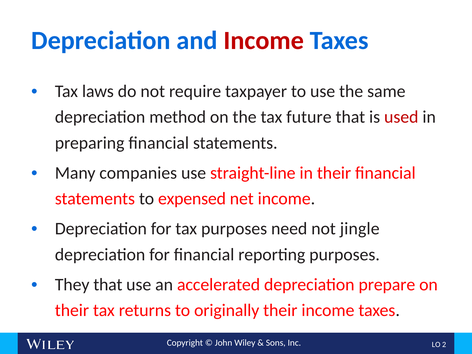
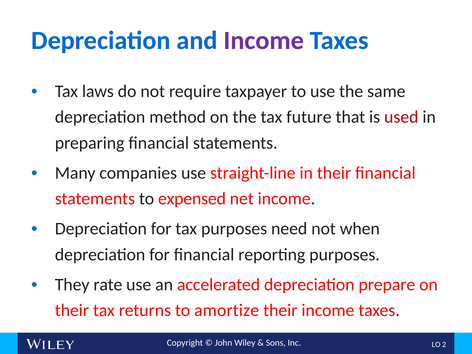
Income at (264, 40) colour: red -> purple
jingle: jingle -> when
They that: that -> rate
originally: originally -> amortize
